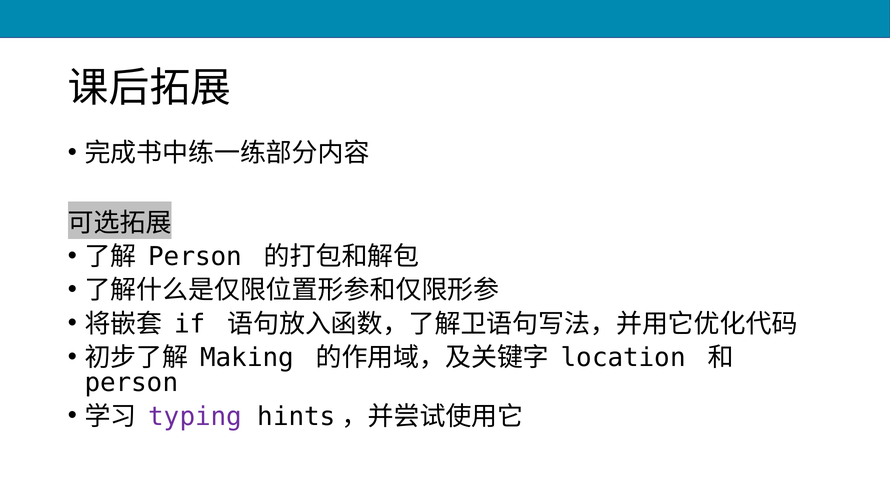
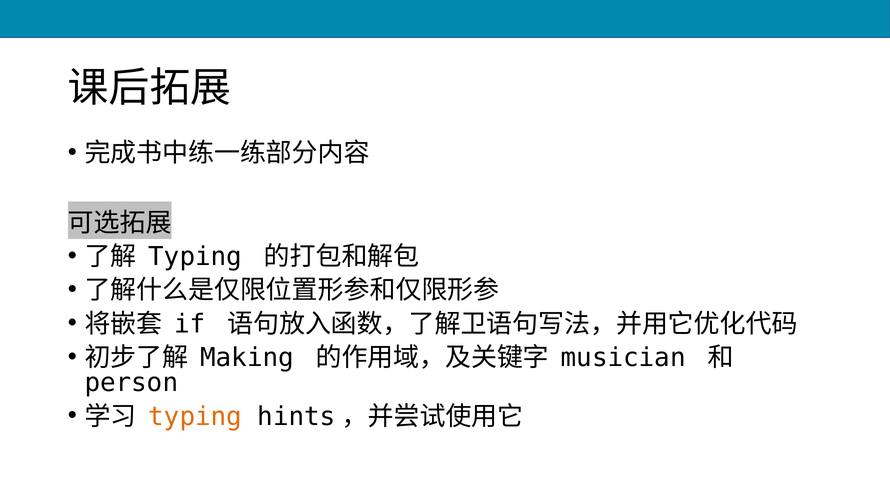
Person at (195, 257): Person -> Typing
location: location -> musician
typing at (195, 416) colour: purple -> orange
